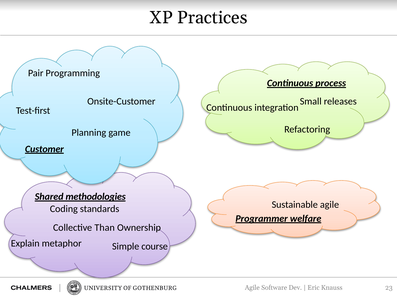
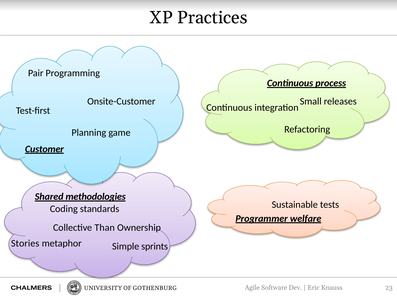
Sustainable agile: agile -> tests
Explain: Explain -> Stories
course: course -> sprints
